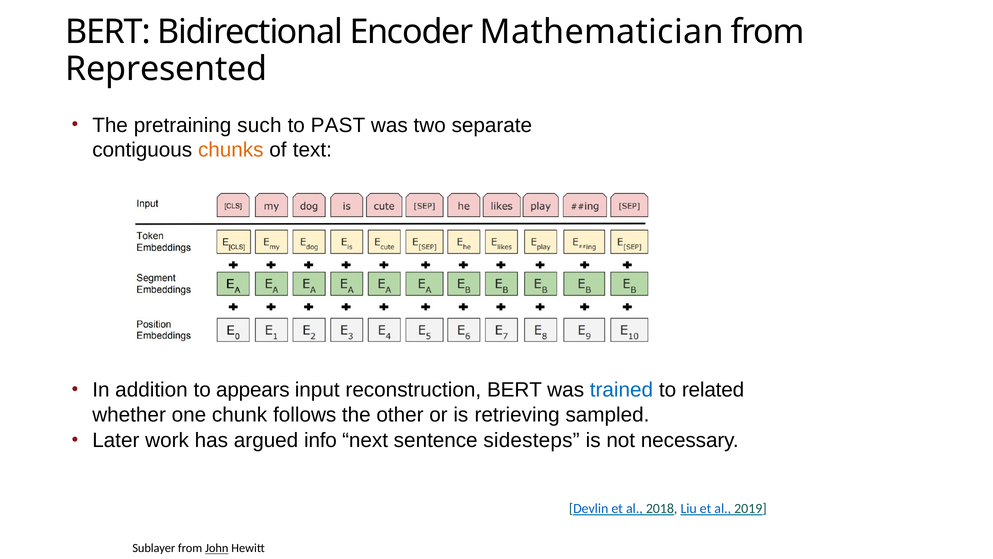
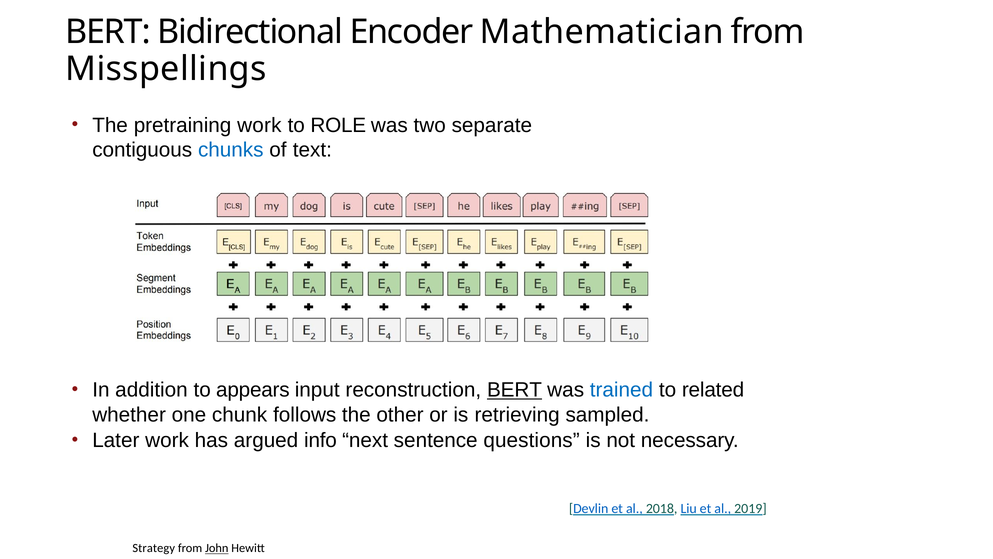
Represented: Represented -> Misspellings
pretraining such: such -> work
PAST: PAST -> ROLE
chunks colour: orange -> blue
BERT at (514, 390) underline: none -> present
sidesteps: sidesteps -> questions
Sublayer: Sublayer -> Strategy
